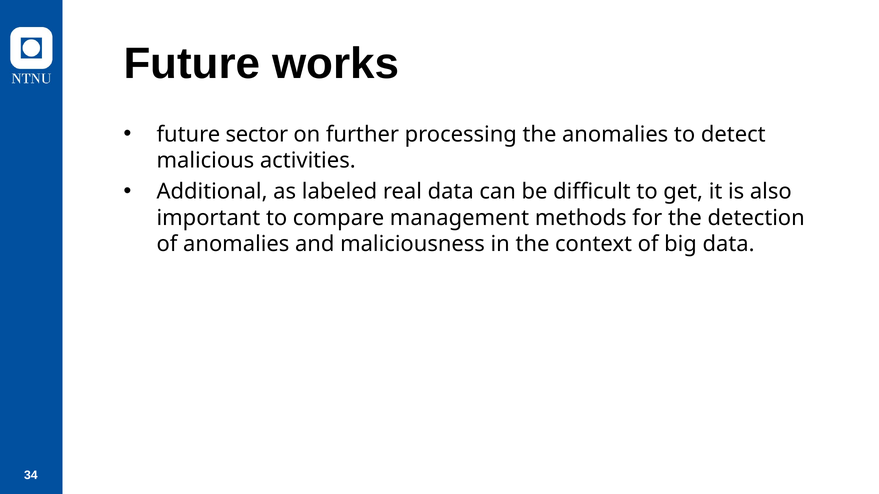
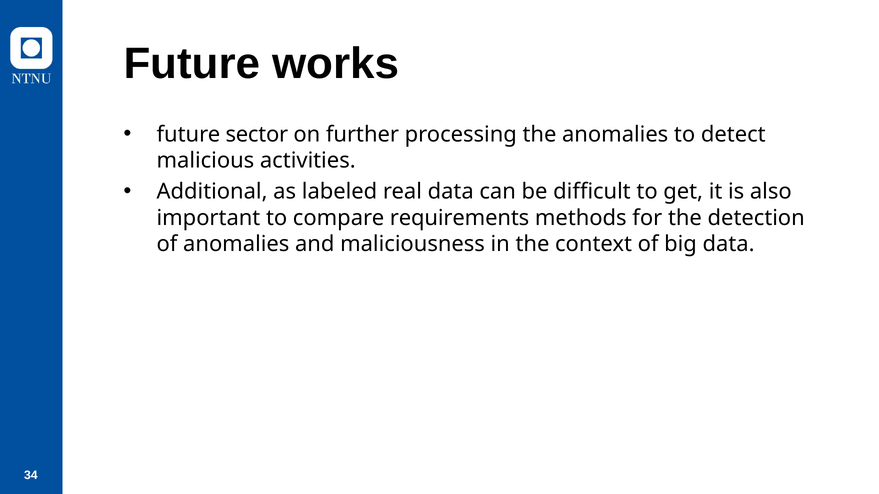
management: management -> requirements
